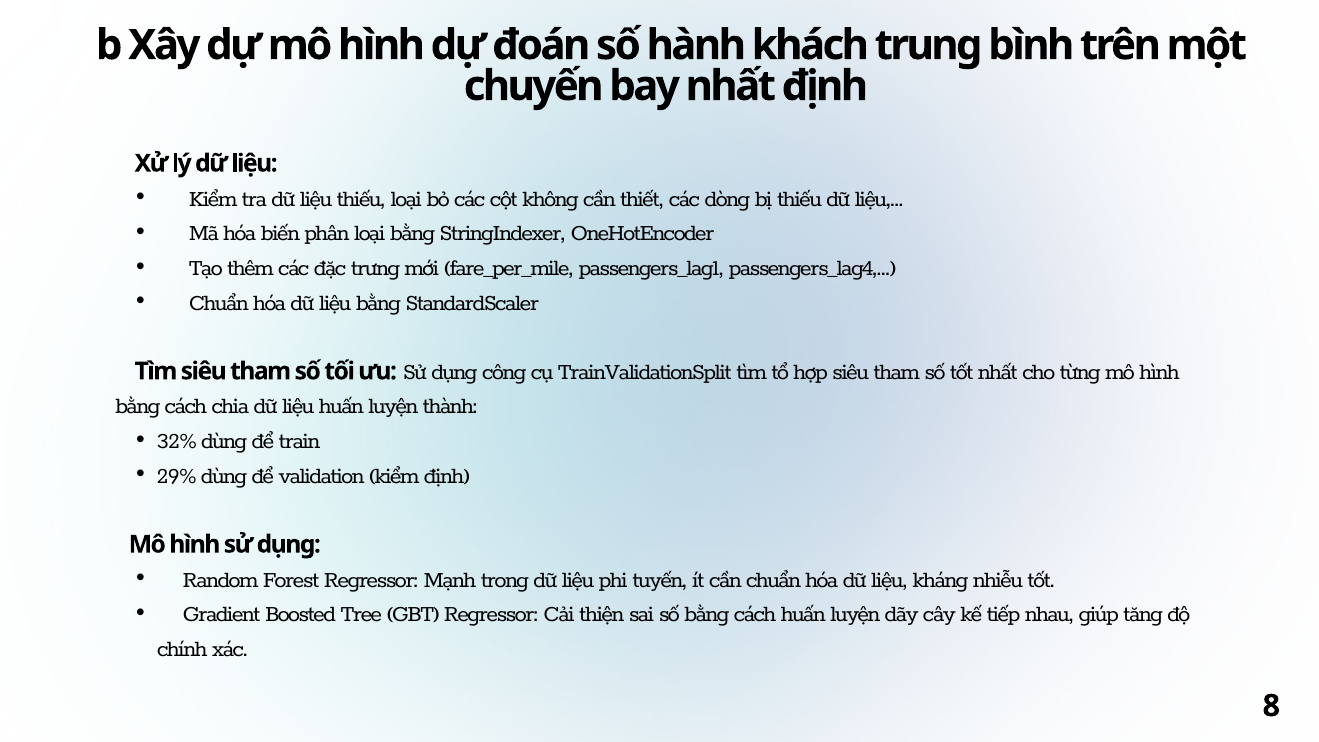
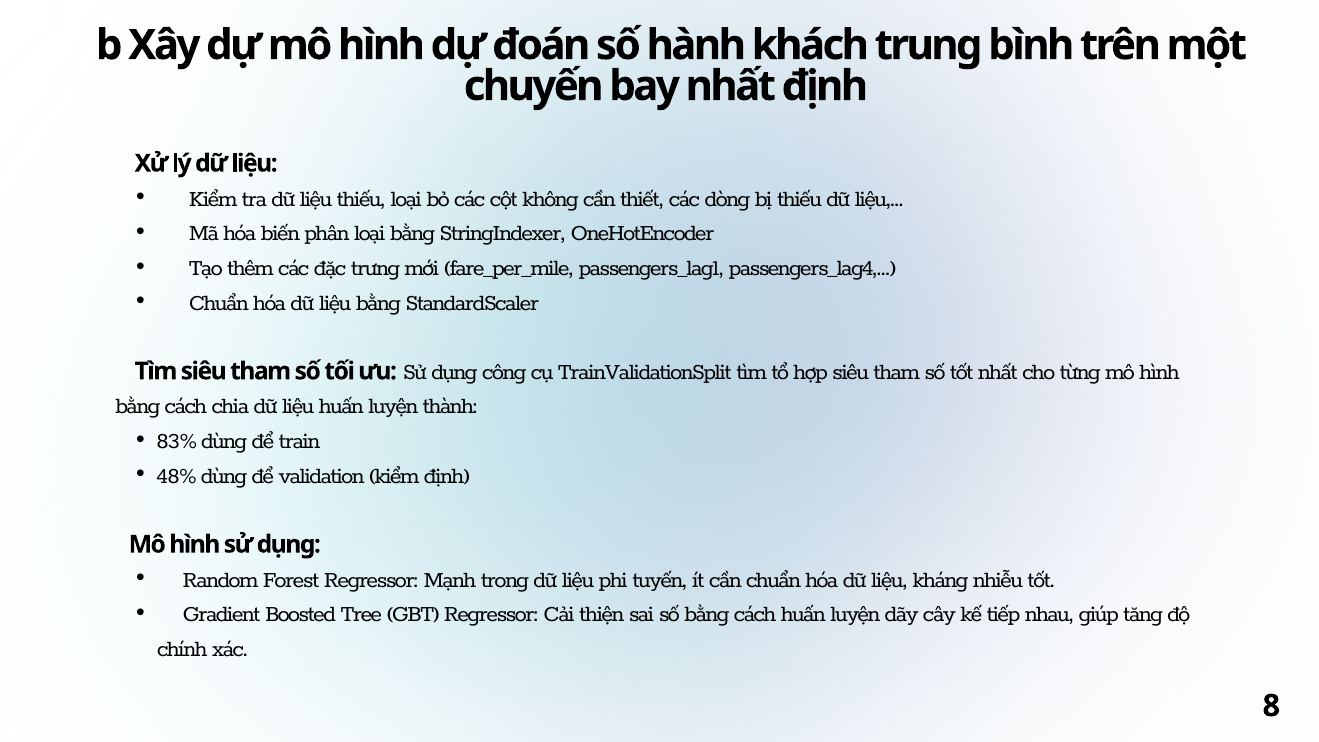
32%: 32% -> 83%
29%: 29% -> 48%
